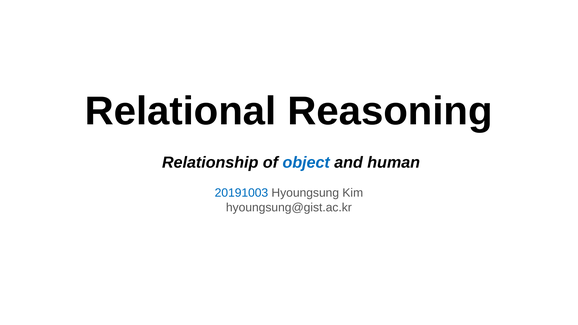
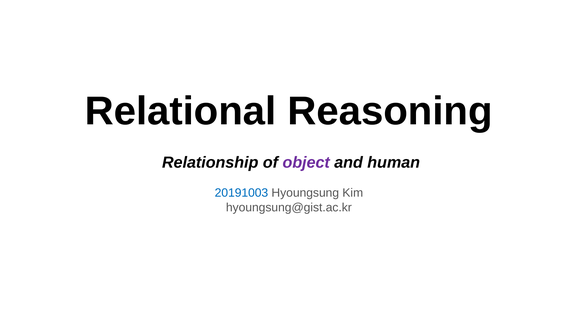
object colour: blue -> purple
